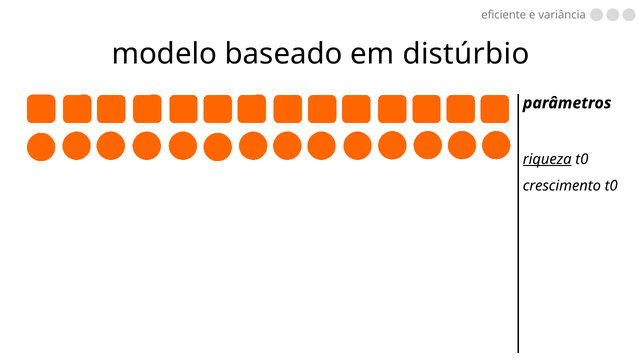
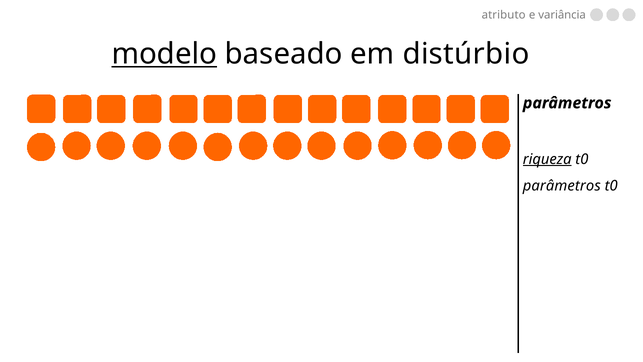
eficiente: eficiente -> atributo
modelo underline: none -> present
crescimento at (562, 186): crescimento -> parâmetros
